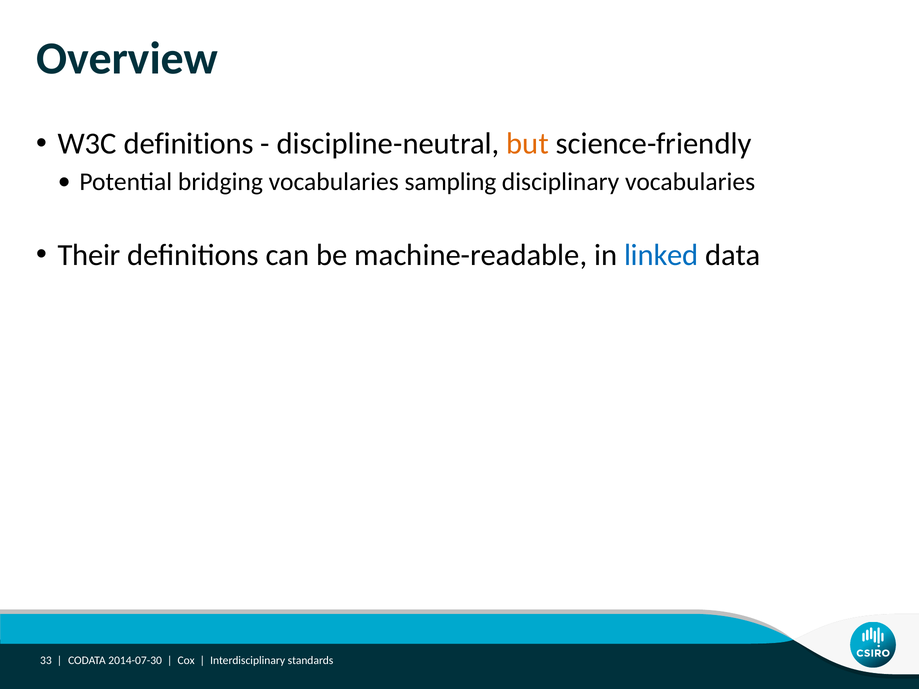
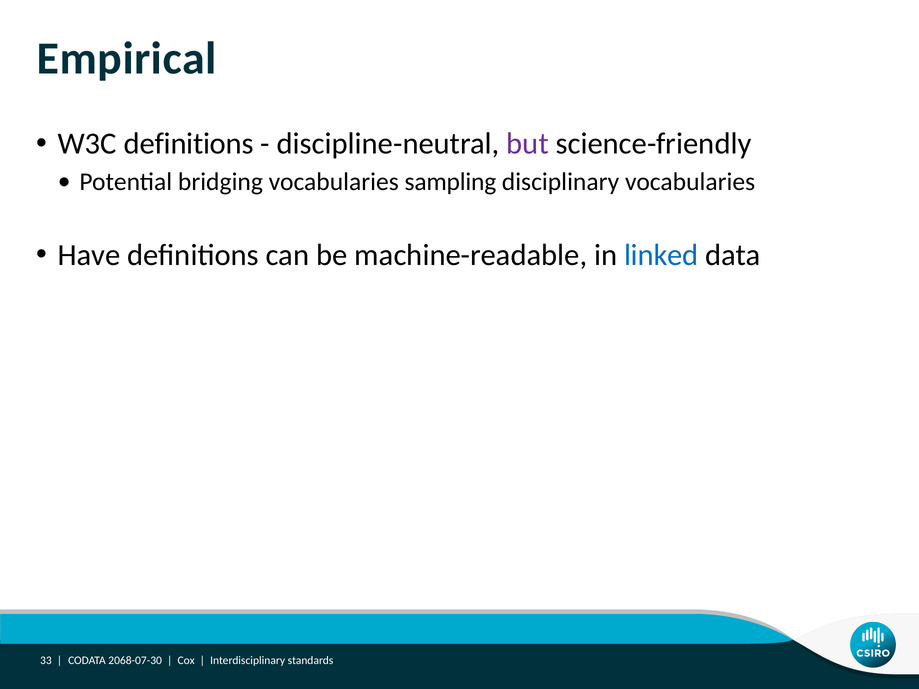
Overview: Overview -> Empirical
but colour: orange -> purple
Their: Their -> Have
2014-07-30: 2014-07-30 -> 2068-07-30
